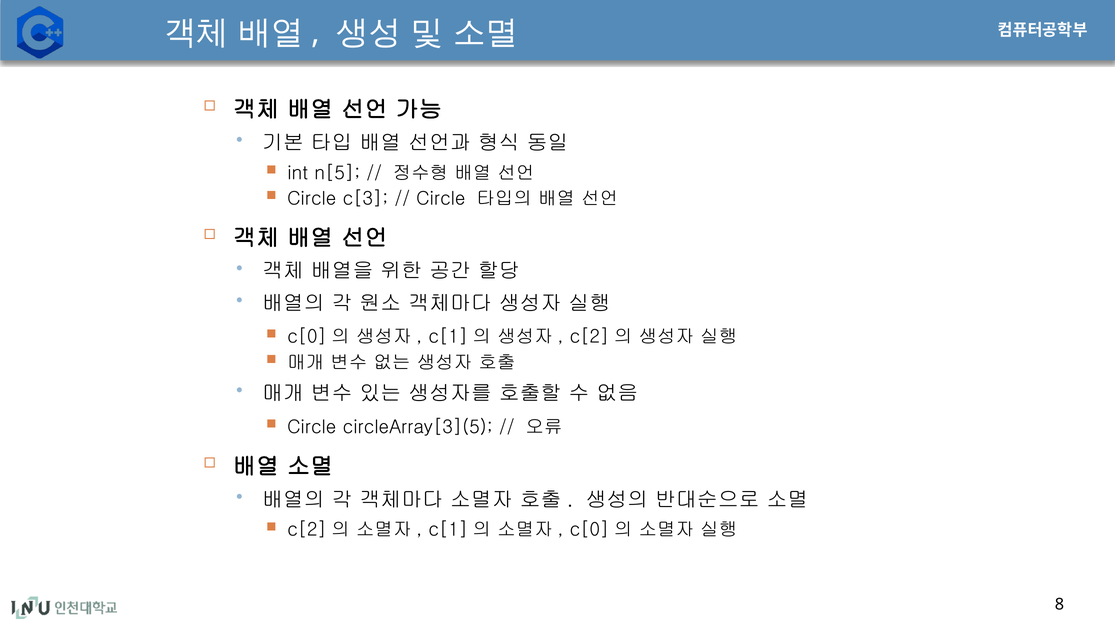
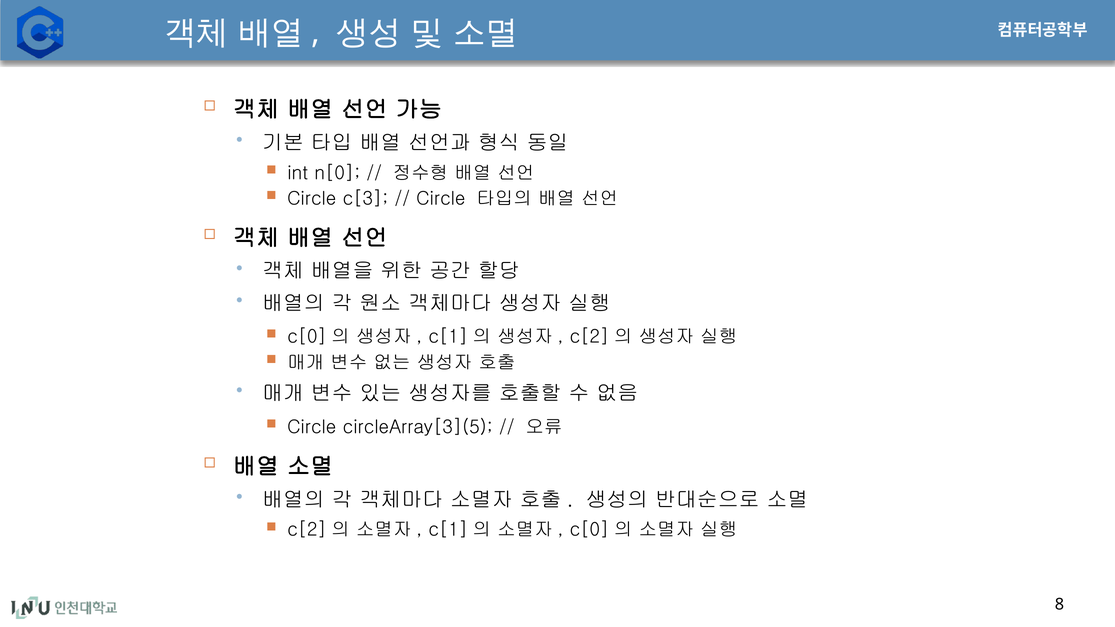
n[5: n[5 -> n[0
